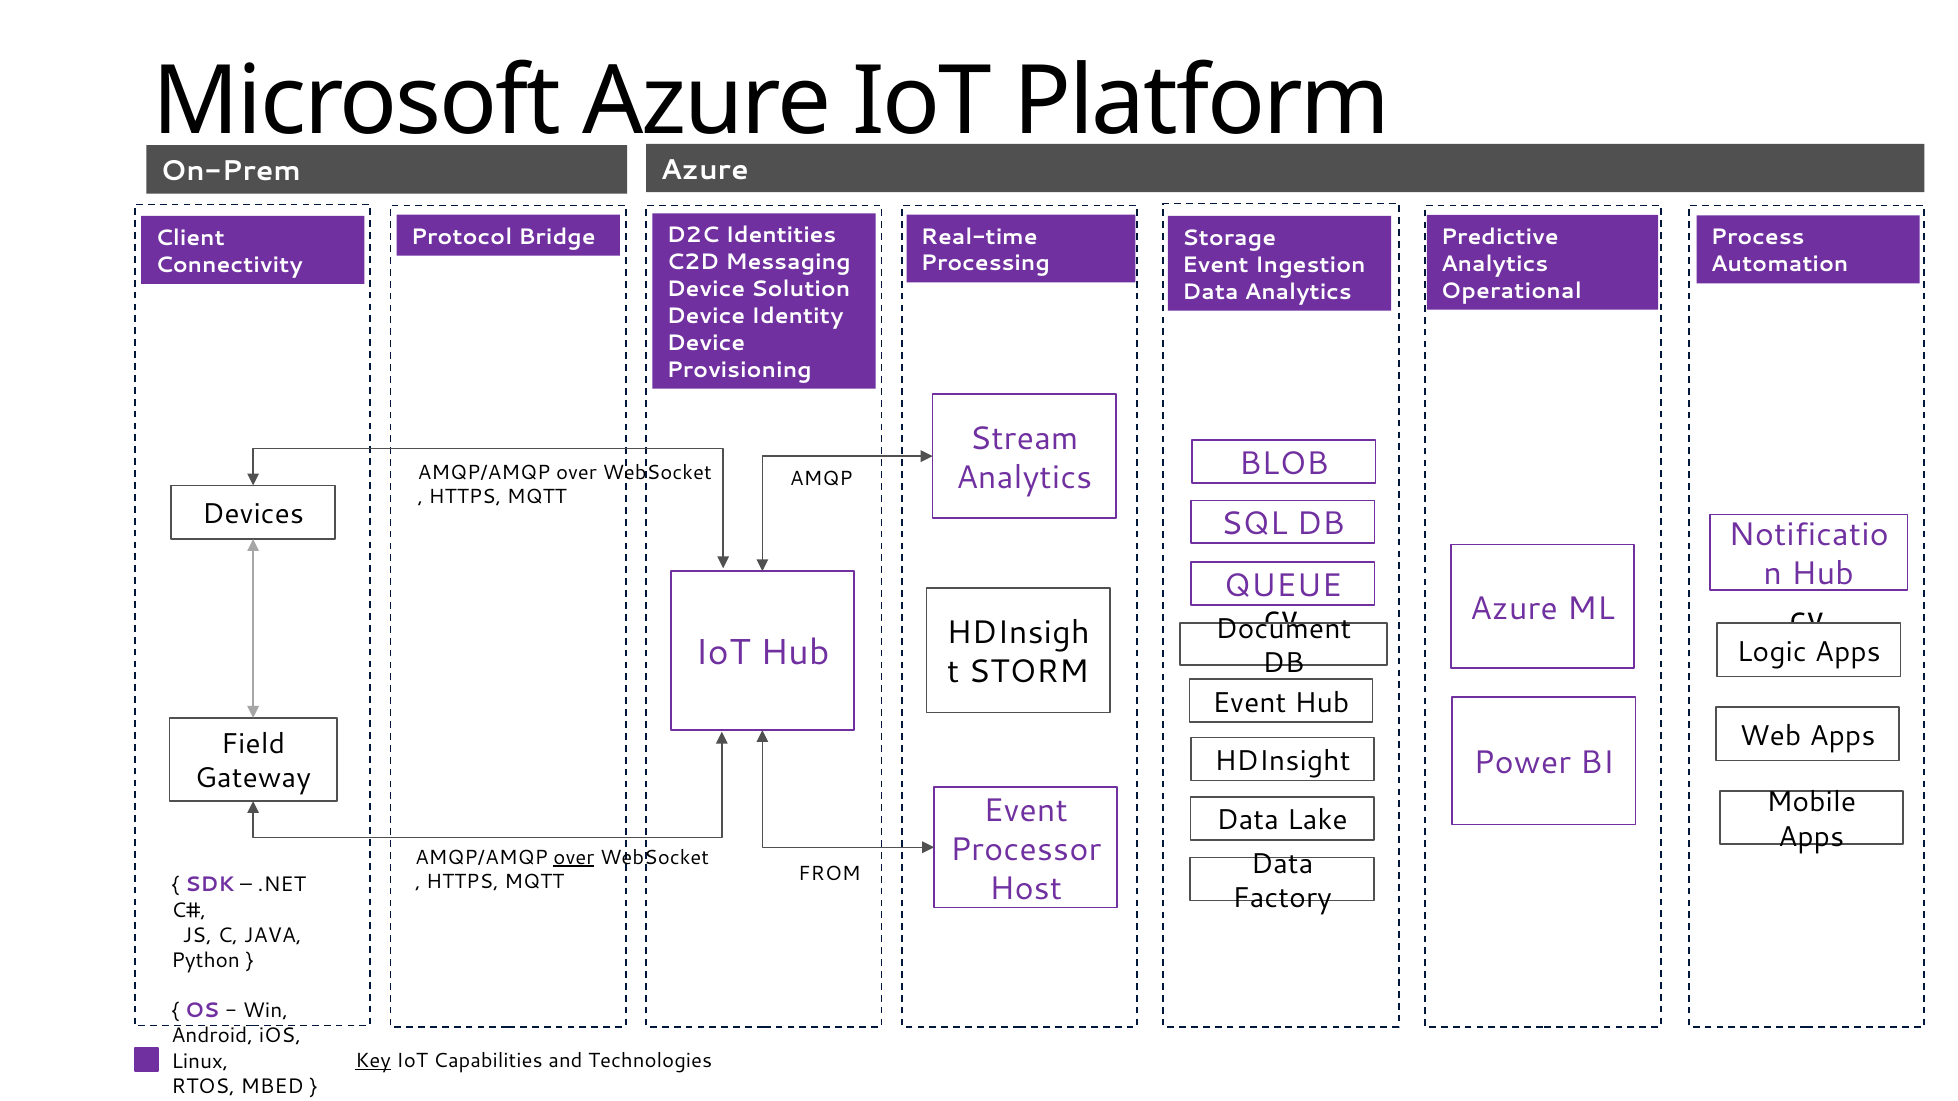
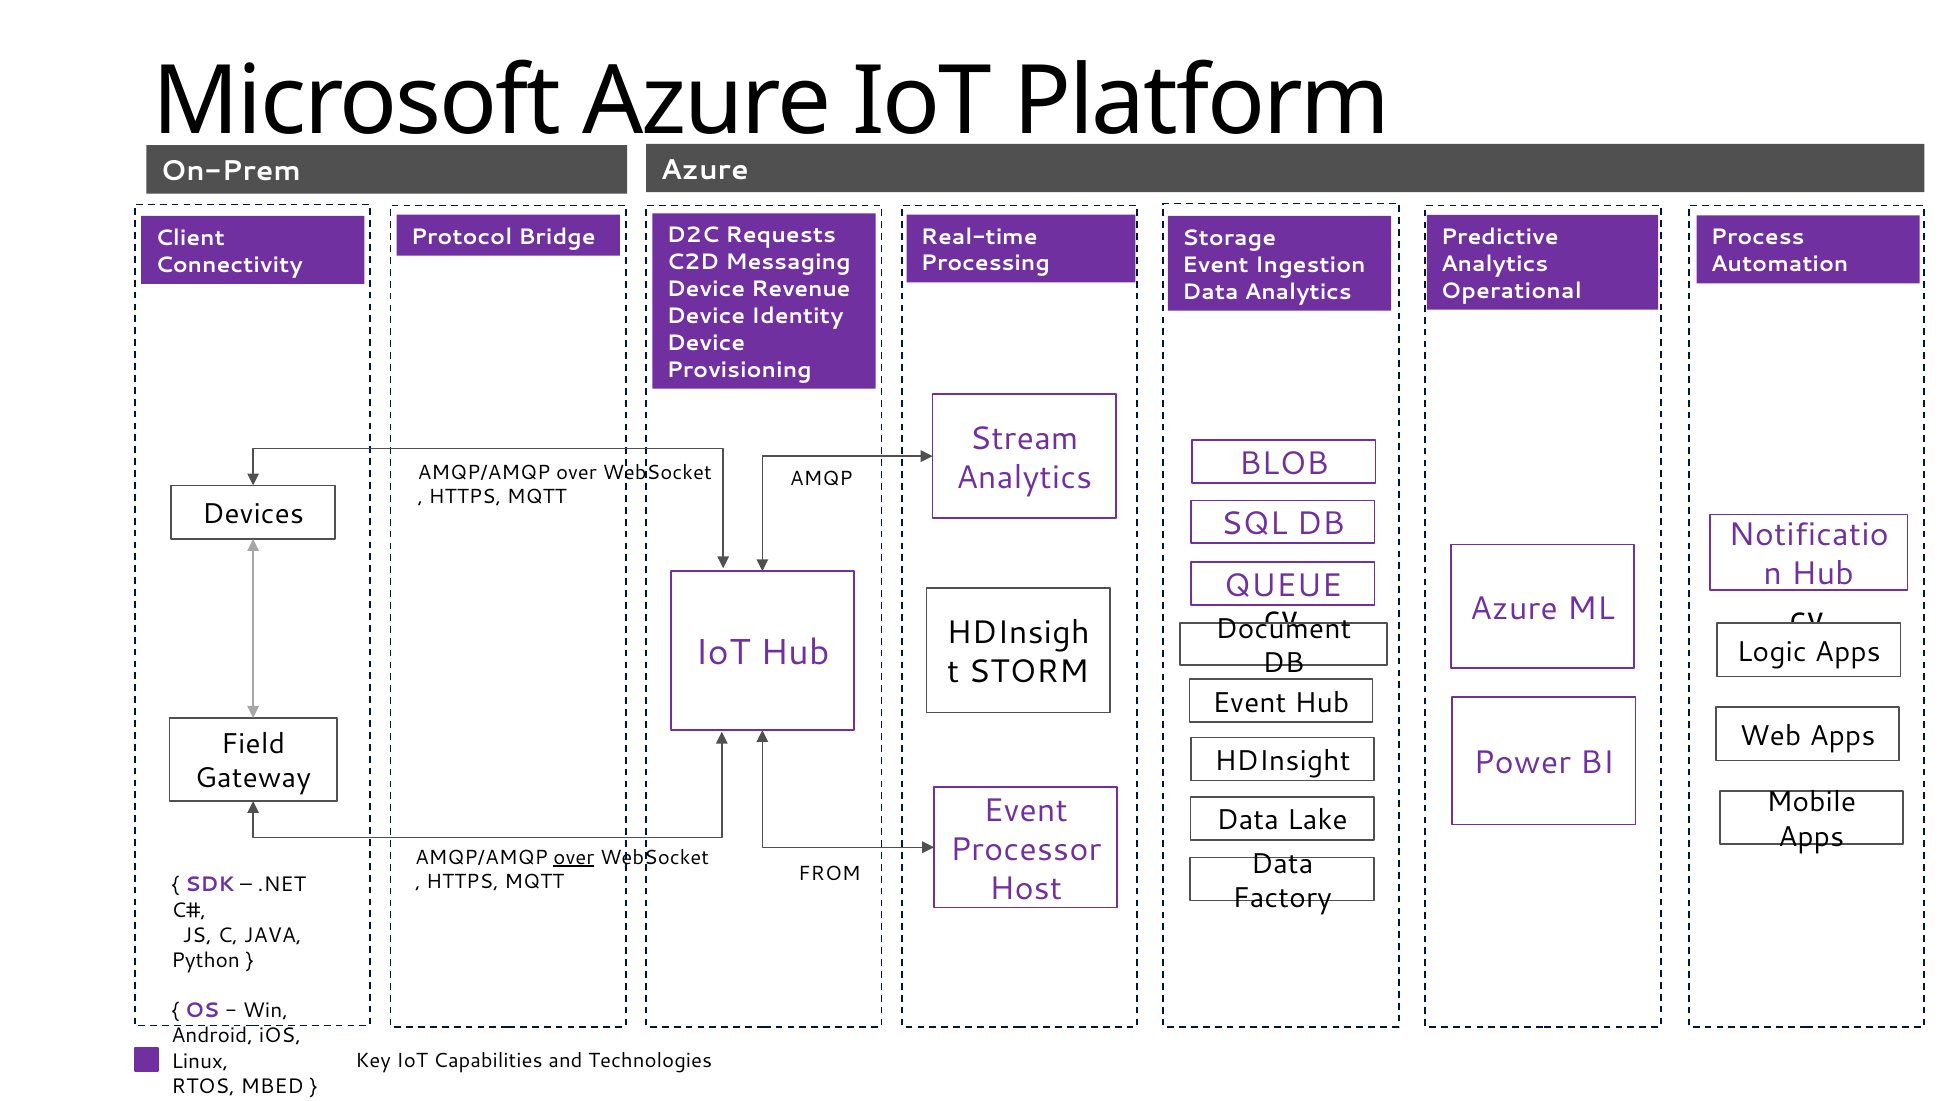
Identities: Identities -> Requests
Solution: Solution -> Revenue
Key underline: present -> none
